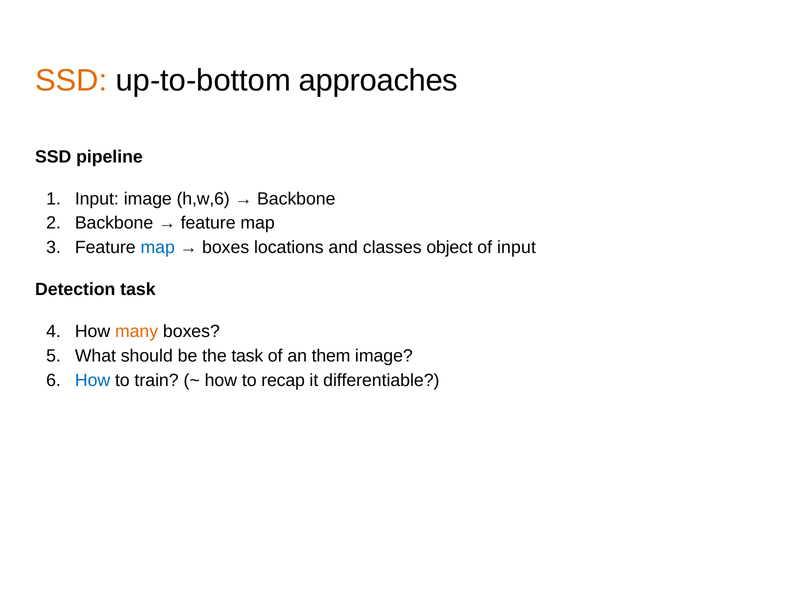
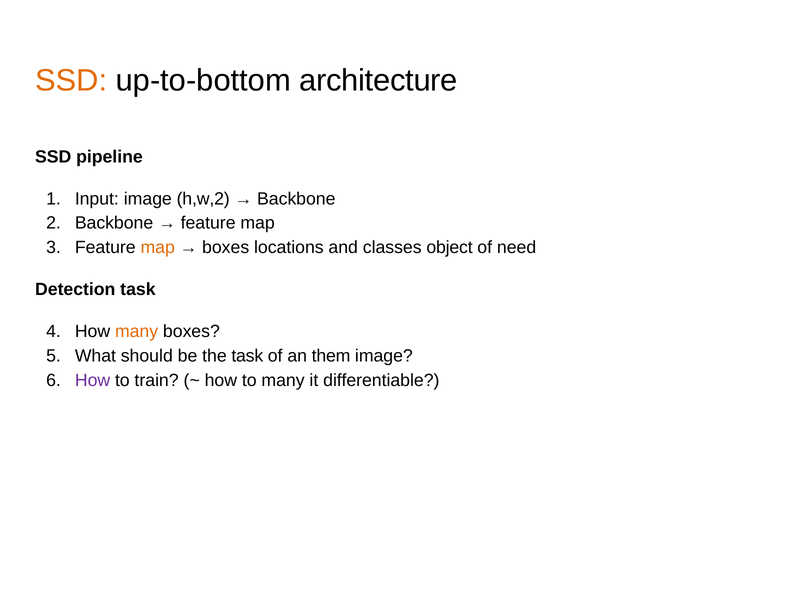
approaches: approaches -> architecture
h,w,6: h,w,6 -> h,w,2
map at (158, 248) colour: blue -> orange
of input: input -> need
How at (93, 380) colour: blue -> purple
to recap: recap -> many
